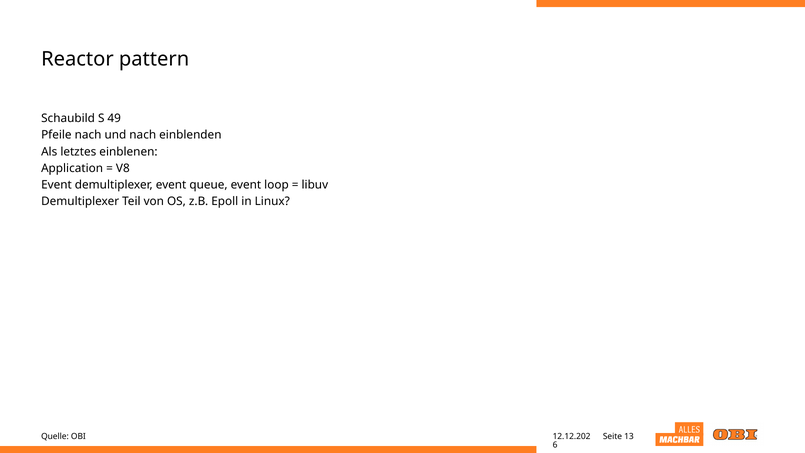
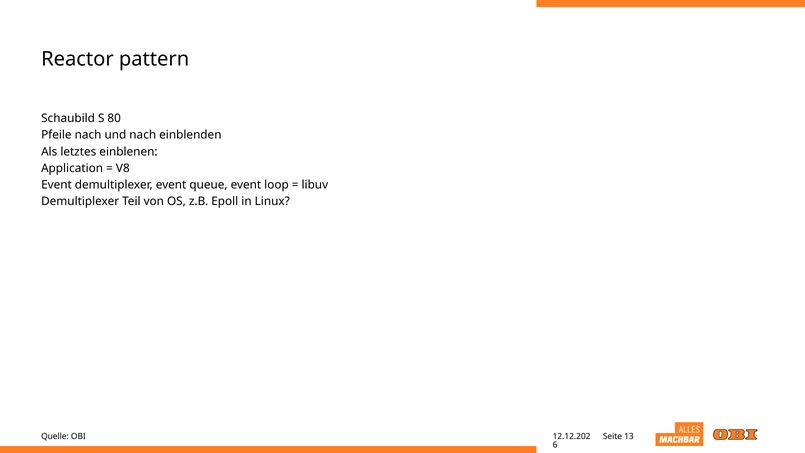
49: 49 -> 80
